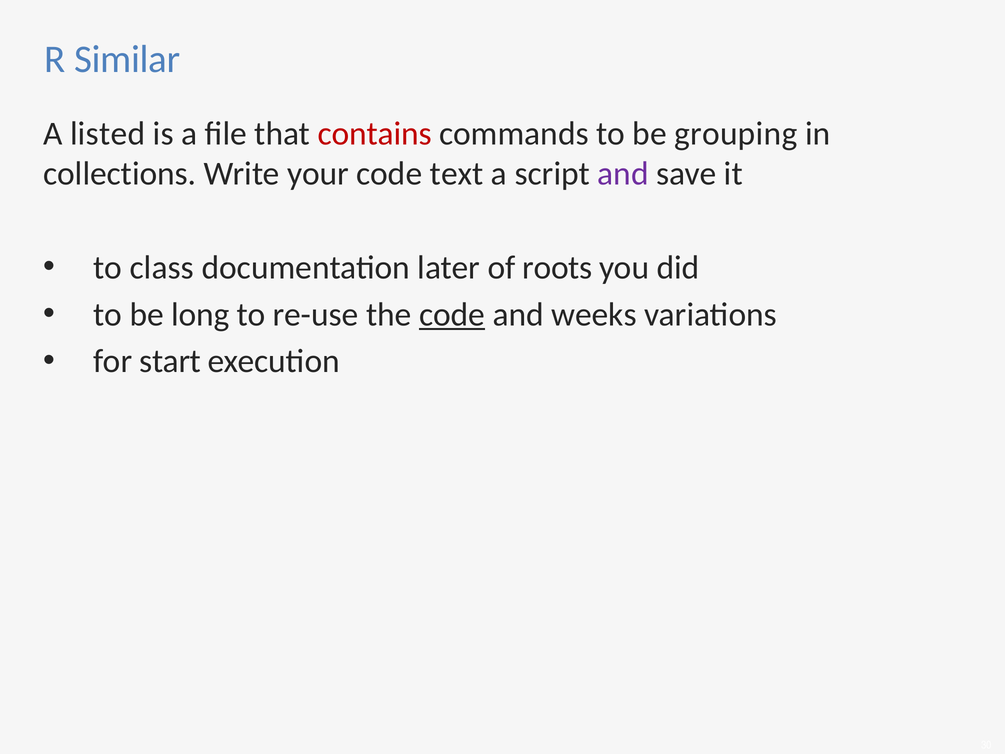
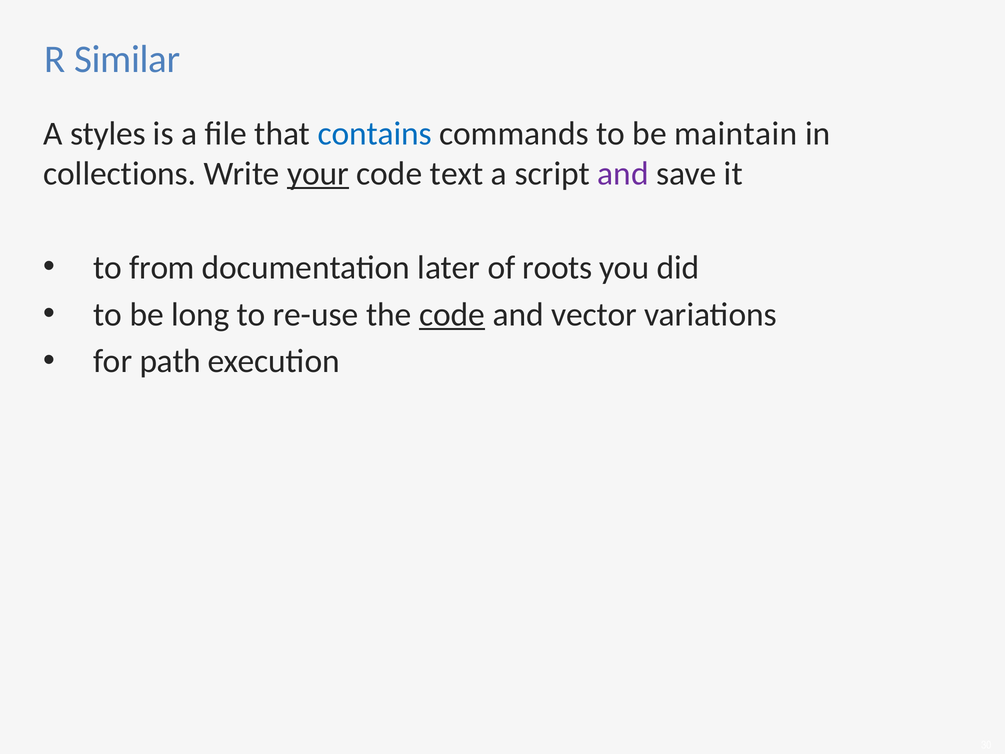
listed: listed -> styles
contains colour: red -> blue
grouping: grouping -> maintain
your underline: none -> present
class: class -> from
weeks: weeks -> vector
start: start -> path
